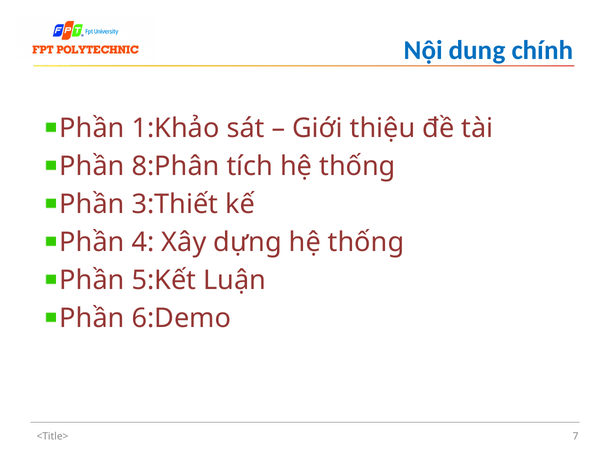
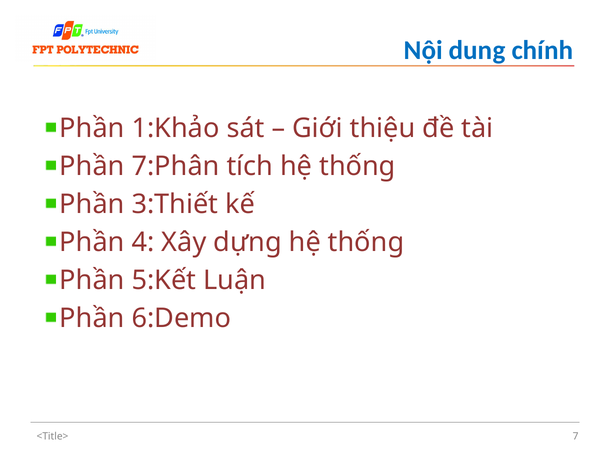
8:Phân: 8:Phân -> 7:Phân
